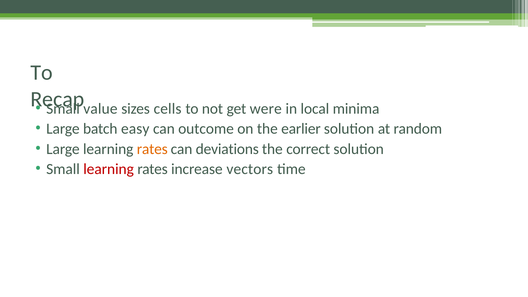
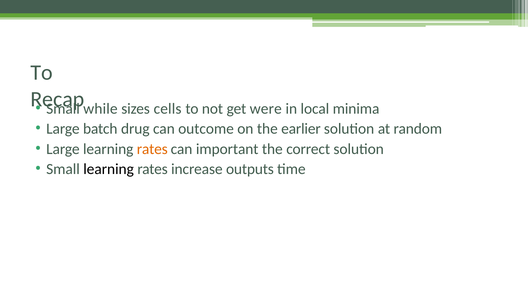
value: value -> while
easy: easy -> drug
deviations: deviations -> important
learning at (109, 169) colour: red -> black
vectors: vectors -> outputs
